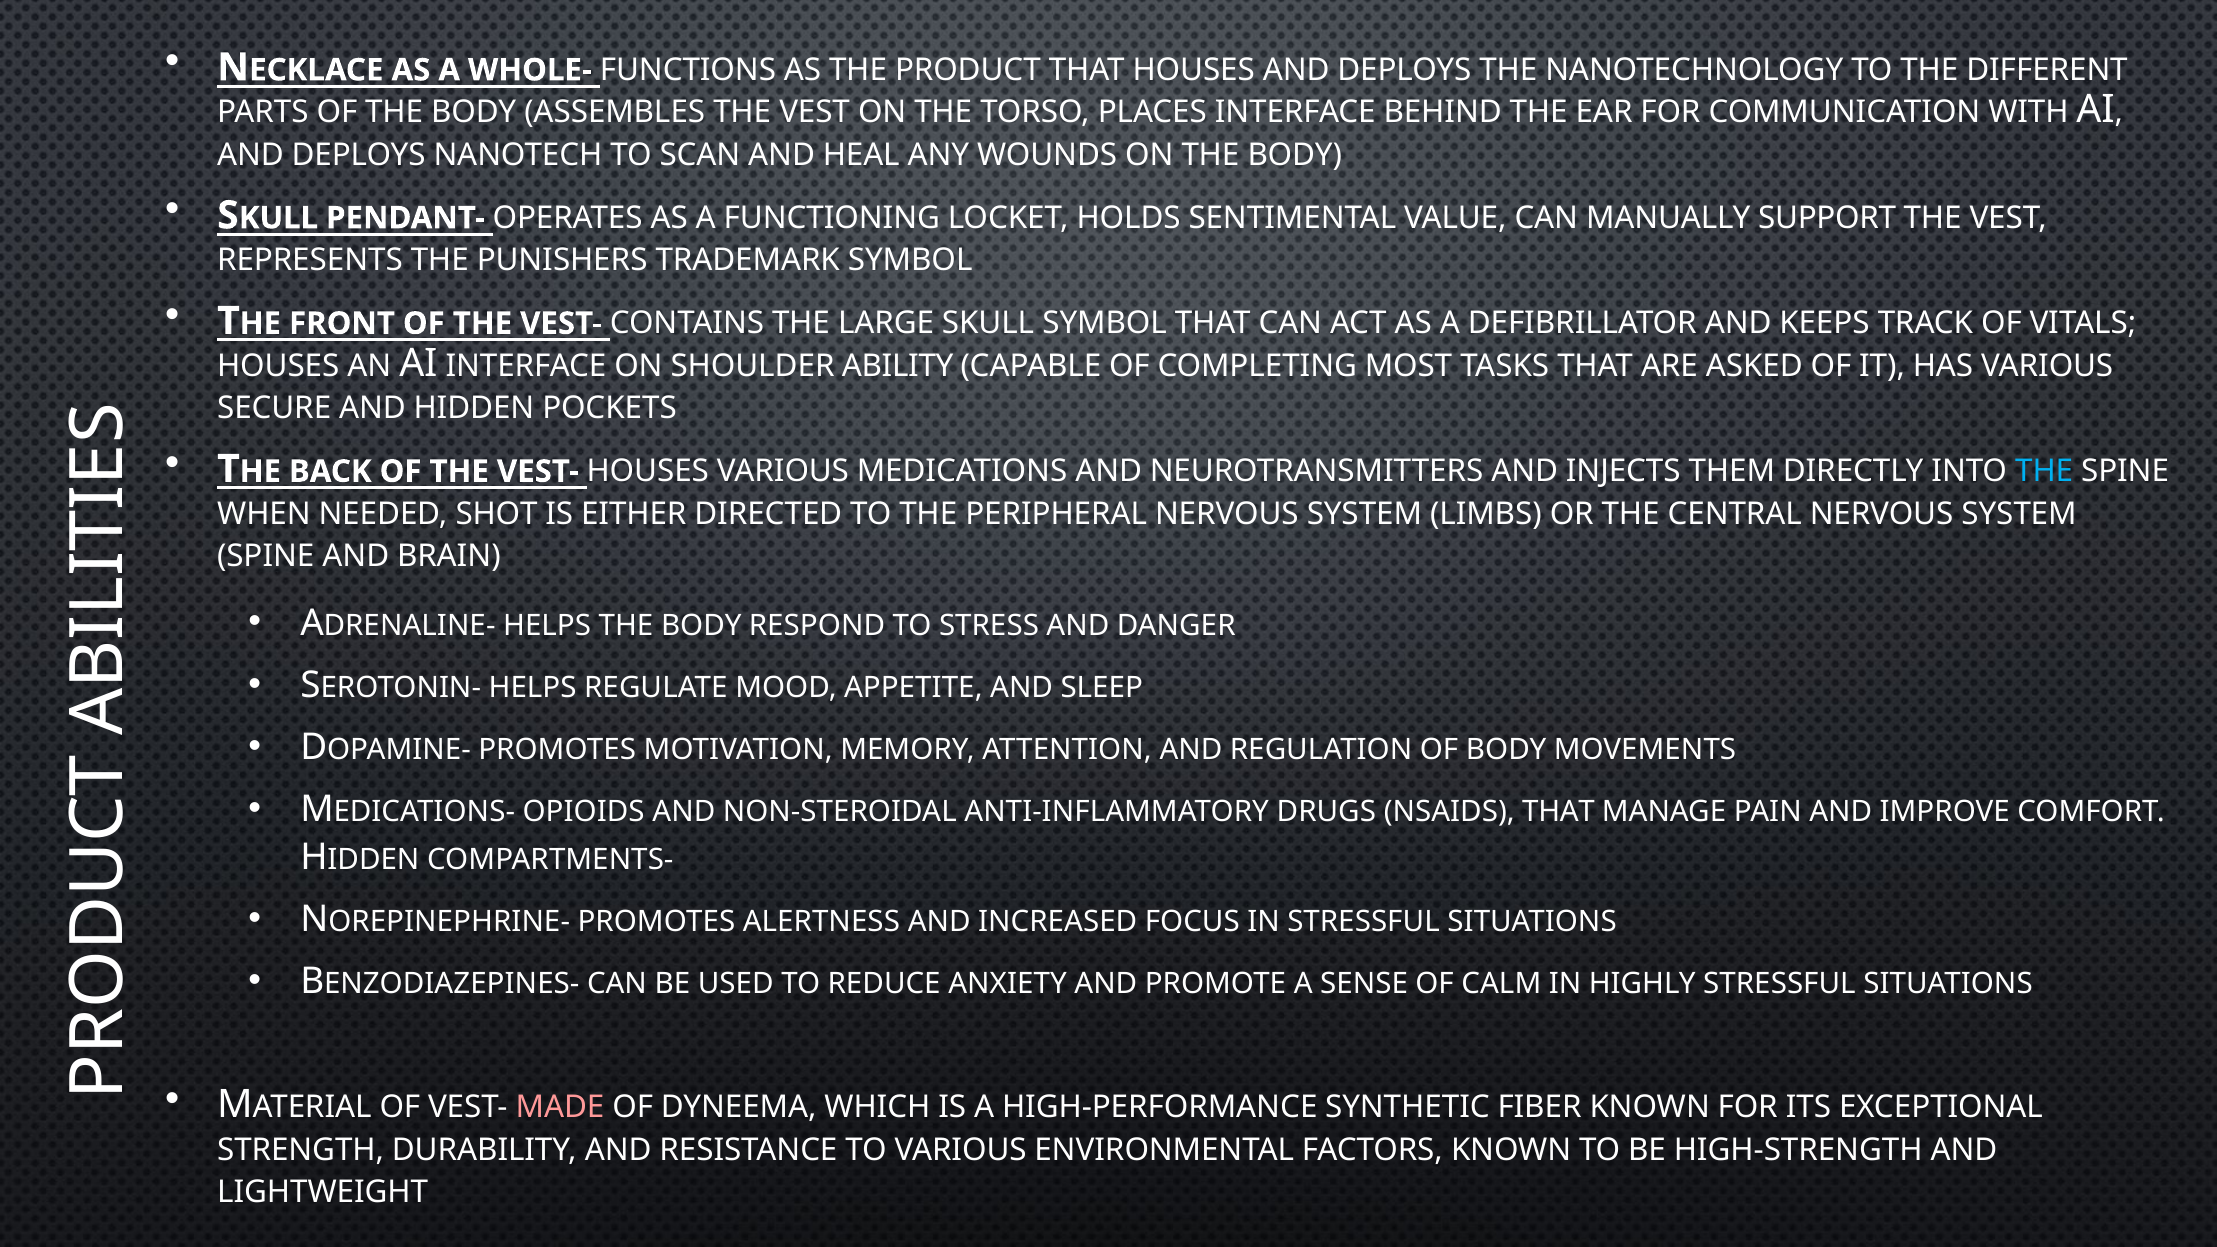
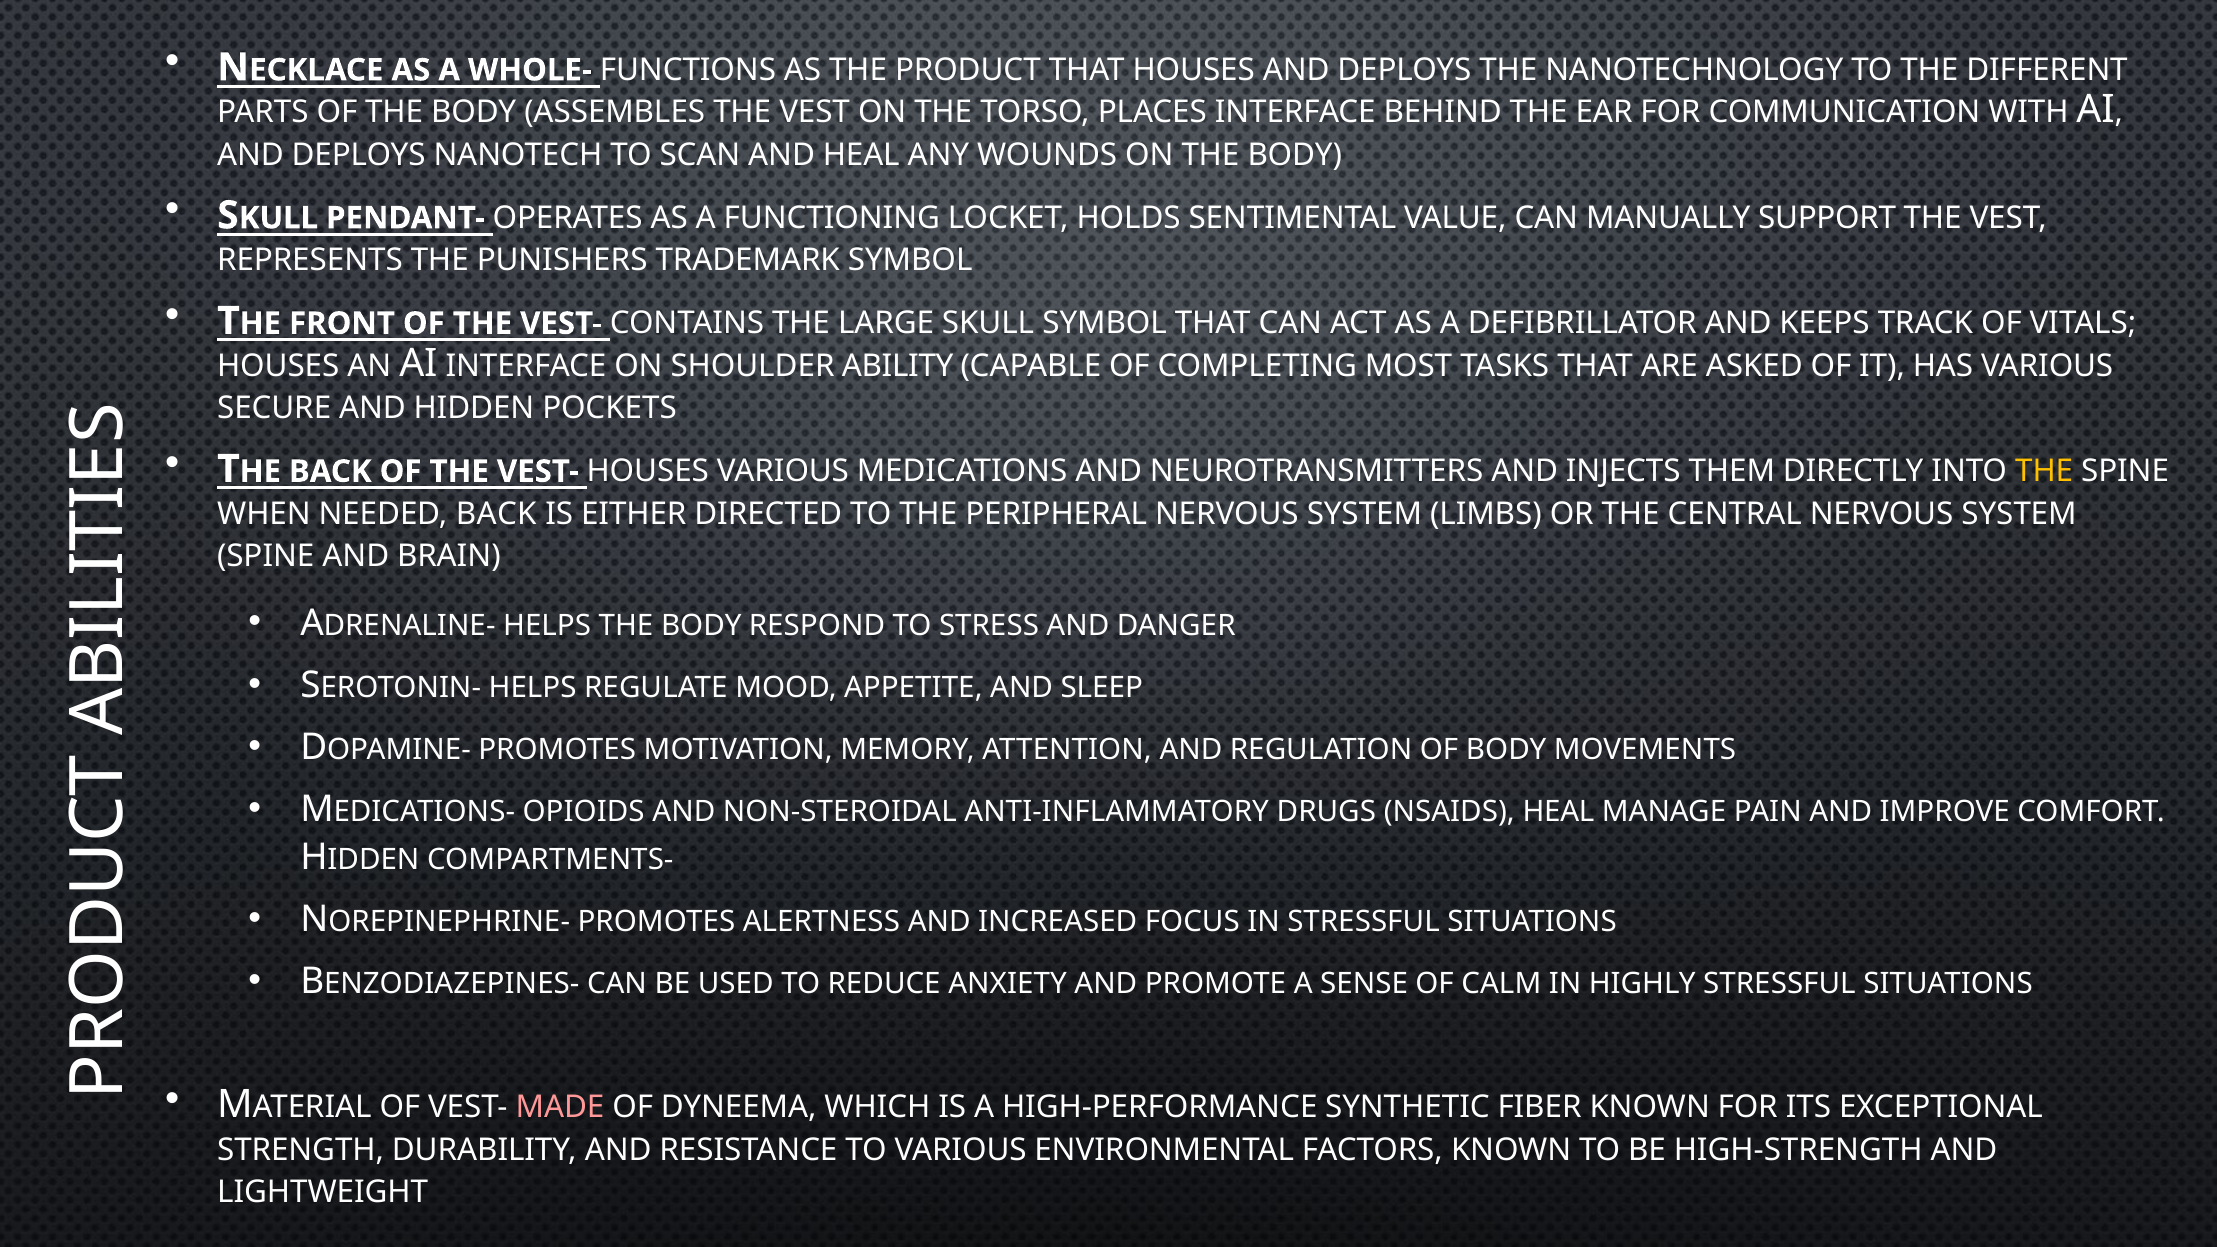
THE at (2044, 471) colour: light blue -> yellow
NEEDED SHOT: SHOT -> BACK
NSAIDS THAT: THAT -> HEAL
